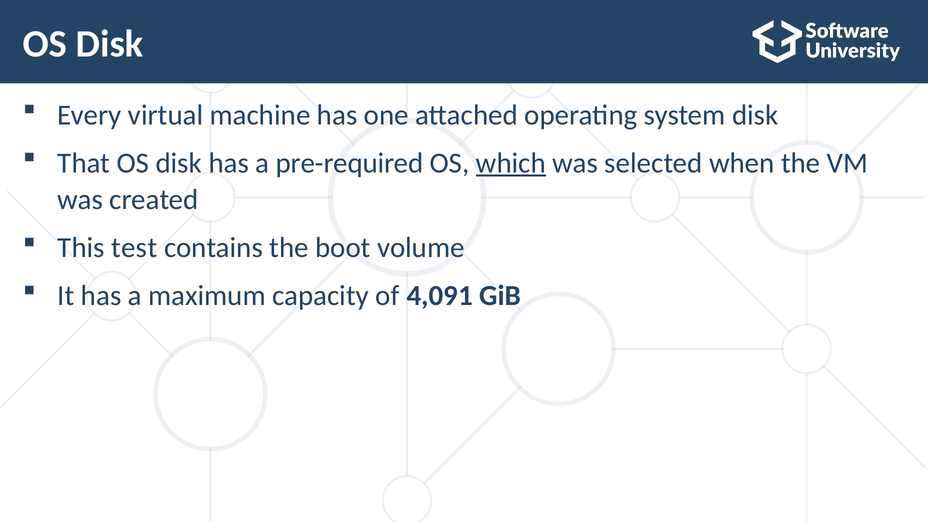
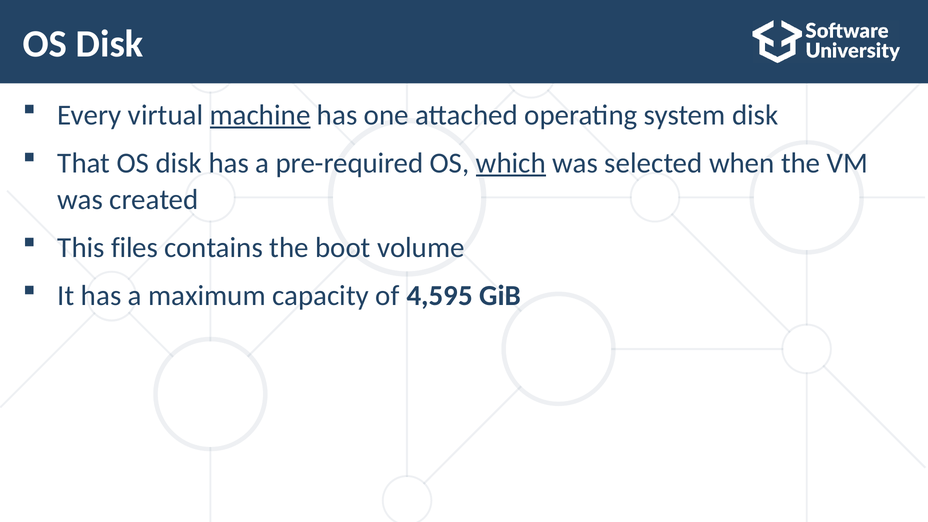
machine underline: none -> present
test: test -> files
4,091: 4,091 -> 4,595
